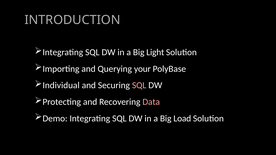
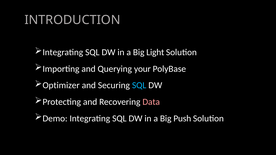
Individual: Individual -> Optimizer
SQL at (139, 85) colour: pink -> light blue
Load: Load -> Push
